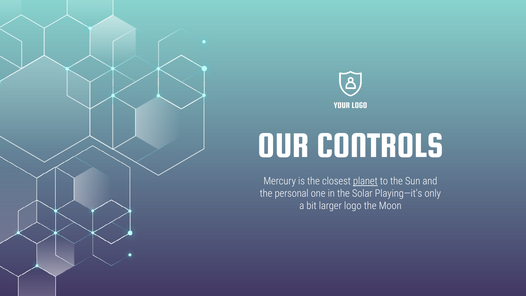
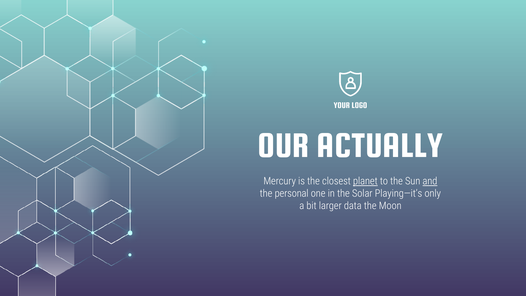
CONTROLS: CONTROLS -> ACTUALLY
and underline: none -> present
larger logo: logo -> data
